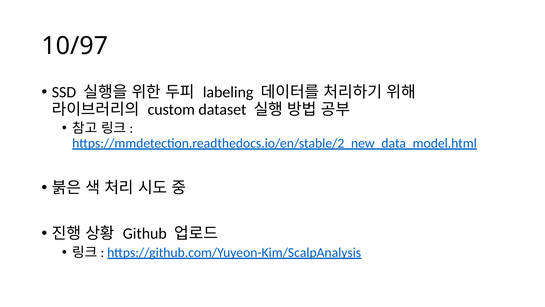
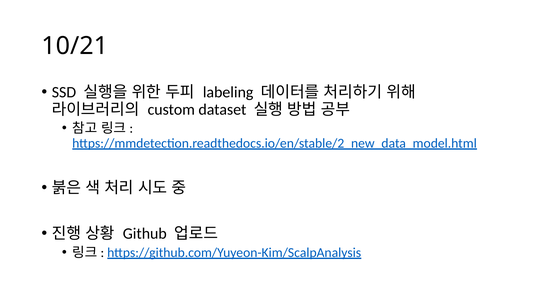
10/97: 10/97 -> 10/21
